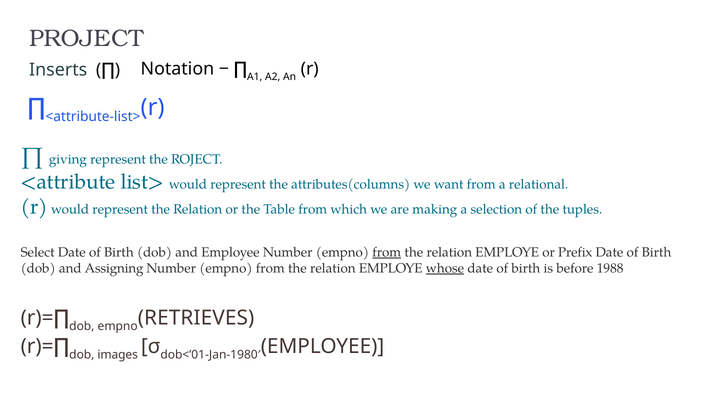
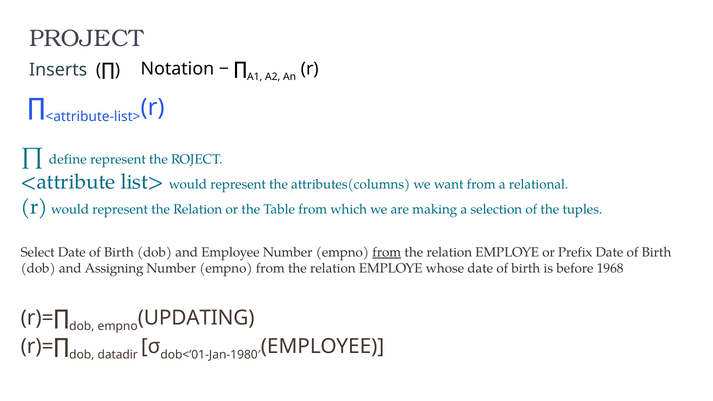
giving: giving -> define
whose underline: present -> none
1988: 1988 -> 1968
RETRIEVES: RETRIEVES -> UPDATING
images: images -> datadir
